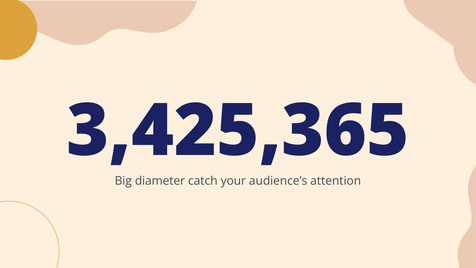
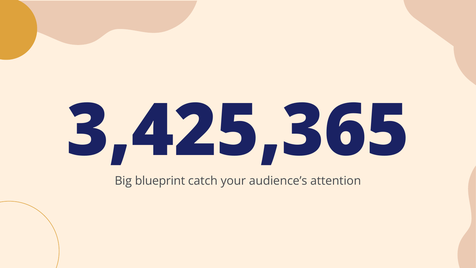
diameter: diameter -> blueprint
